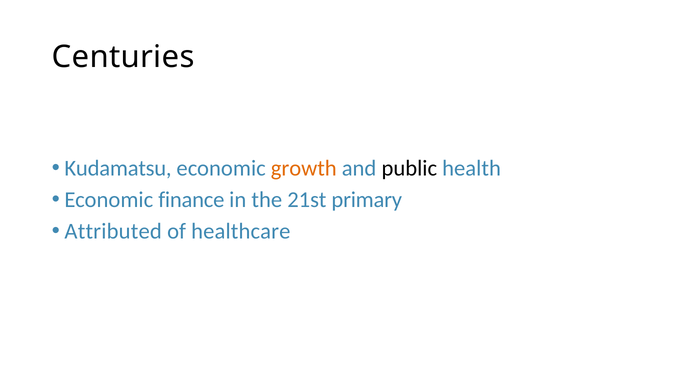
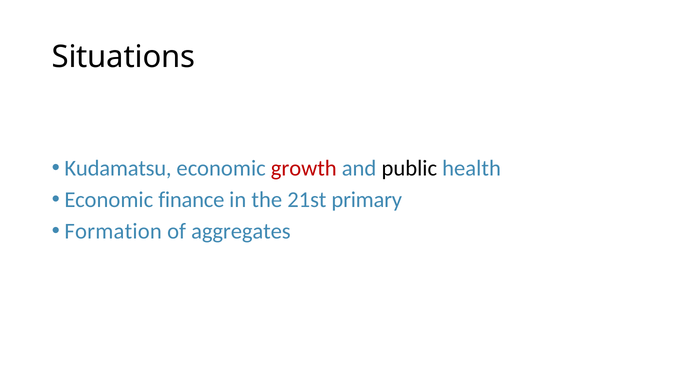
Centuries: Centuries -> Situations
growth colour: orange -> red
Attributed: Attributed -> Formation
healthcare: healthcare -> aggregates
